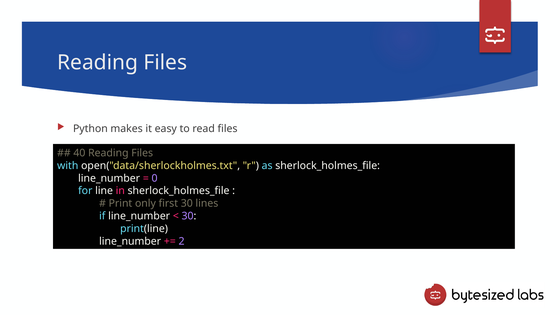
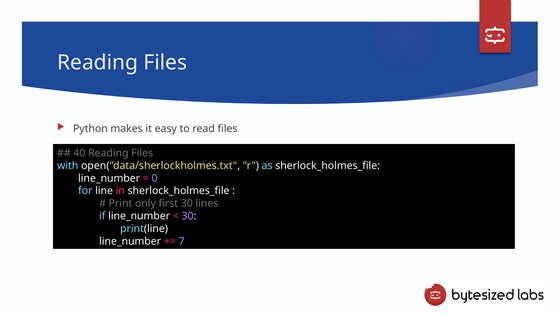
2: 2 -> 7
